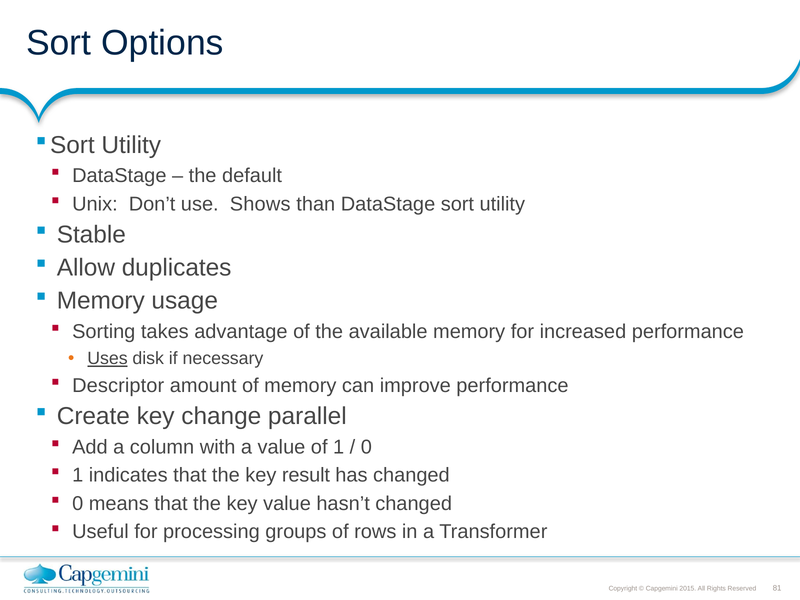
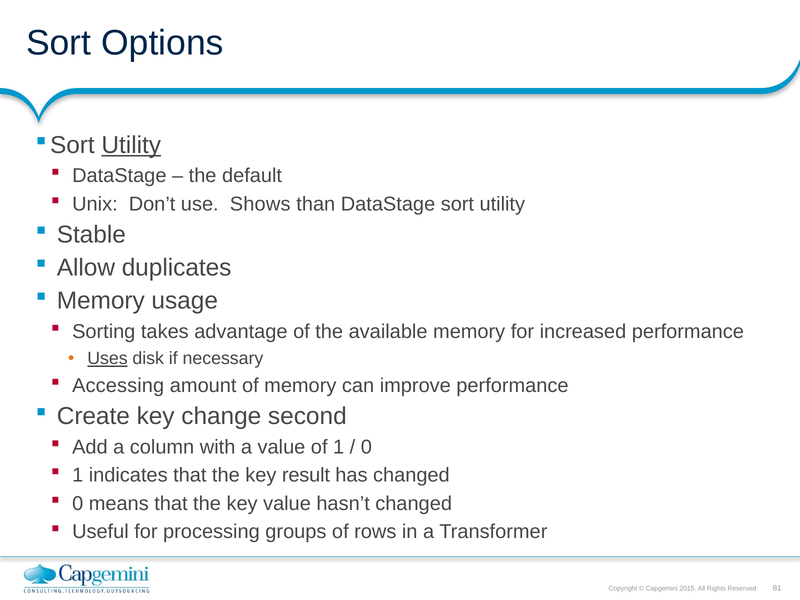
Utility at (131, 145) underline: none -> present
Descriptor: Descriptor -> Accessing
parallel: parallel -> second
